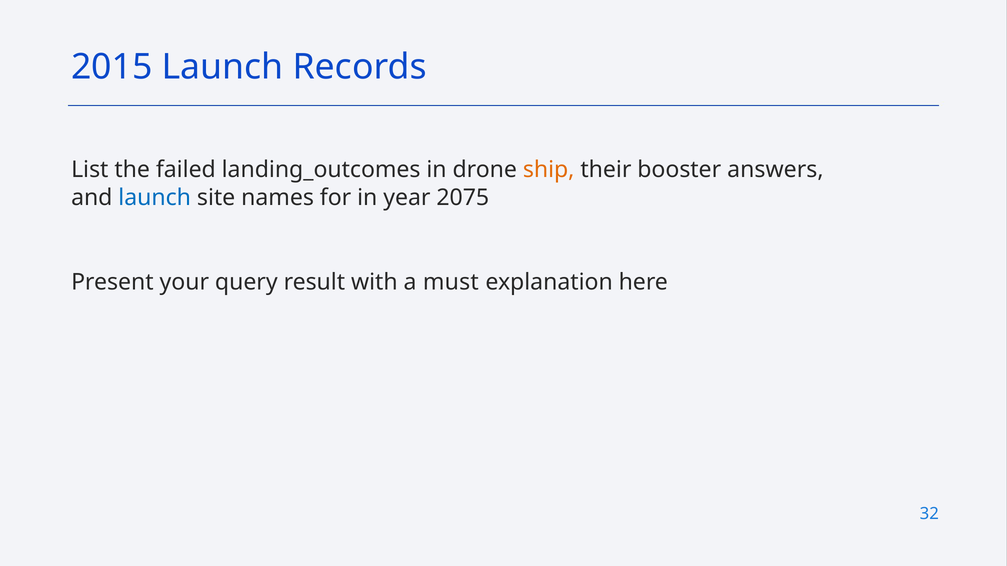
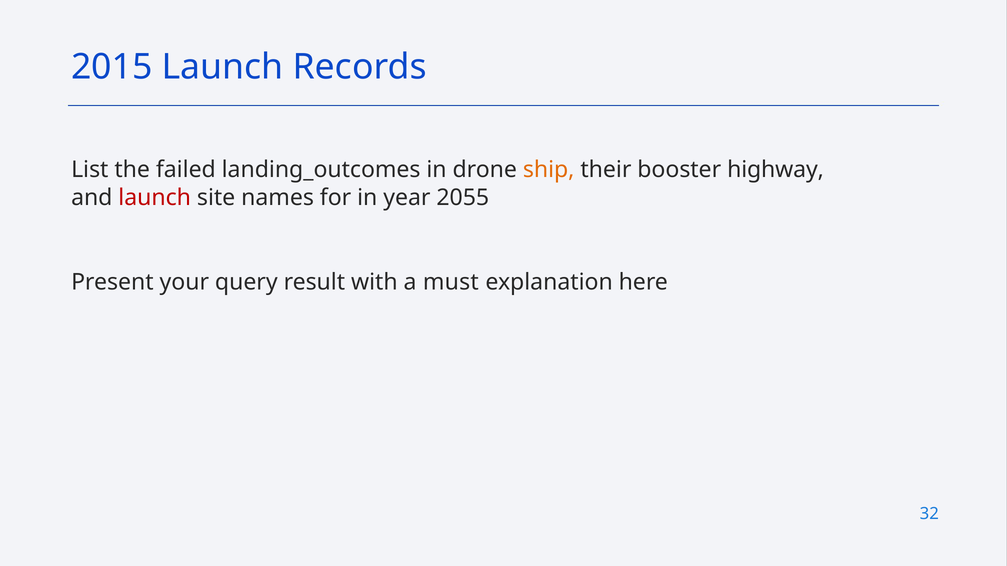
answers: answers -> highway
launch at (155, 198) colour: blue -> red
2075: 2075 -> 2055
